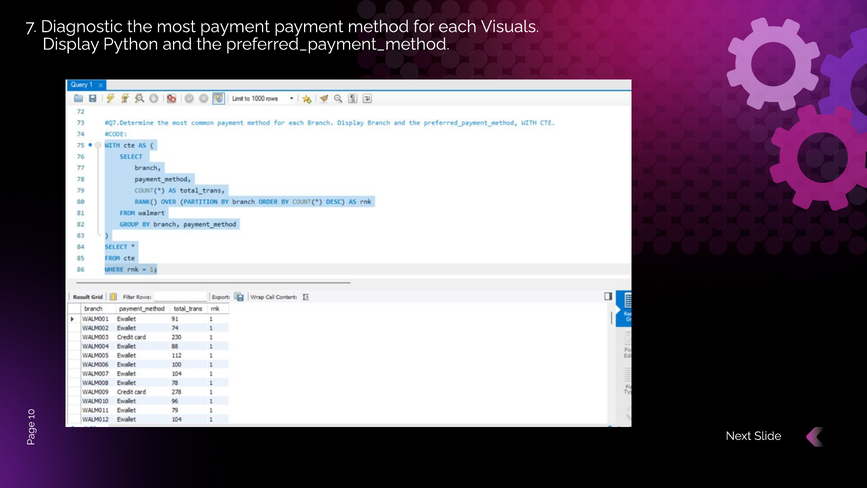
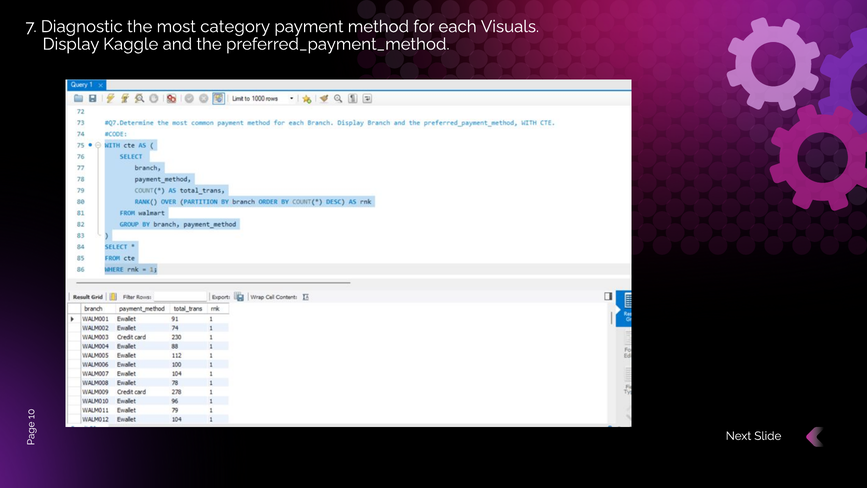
most payment: payment -> category
Python: Python -> Kaggle
